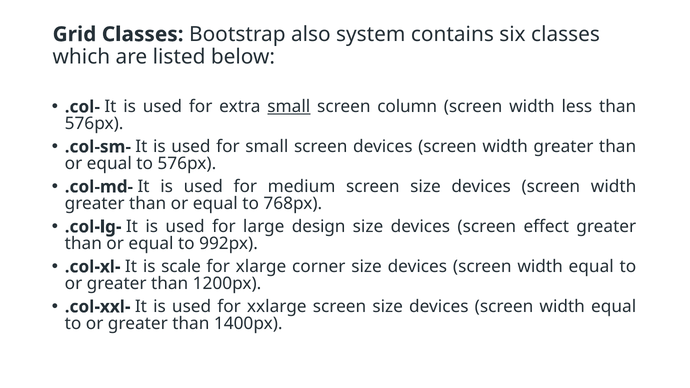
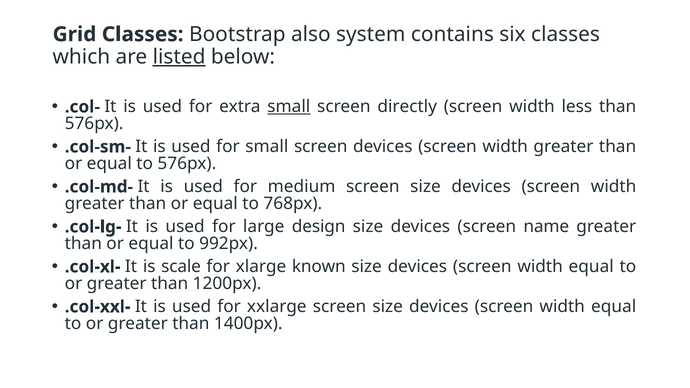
listed underline: none -> present
column: column -> directly
effect: effect -> name
corner: corner -> known
